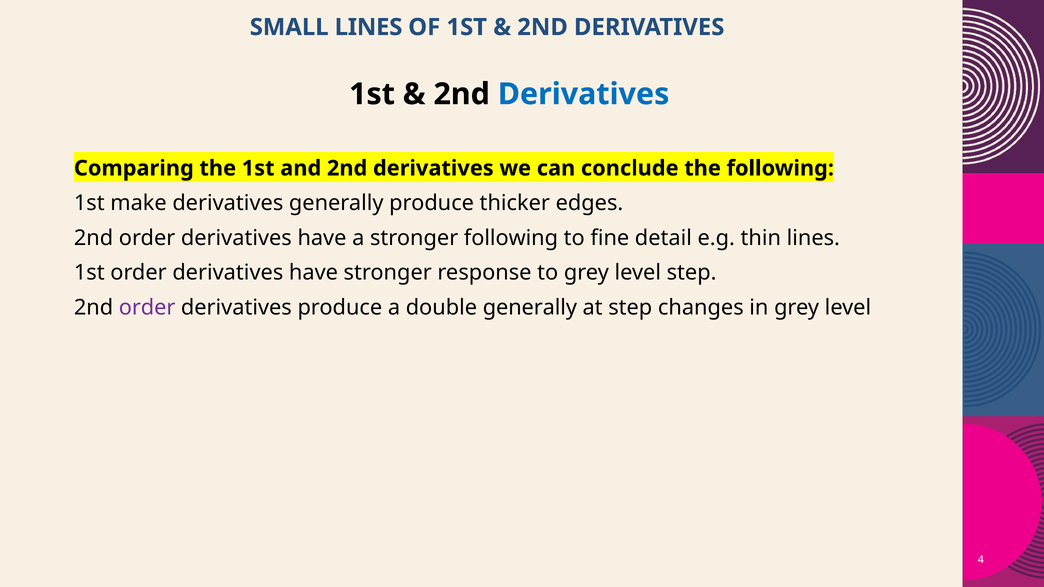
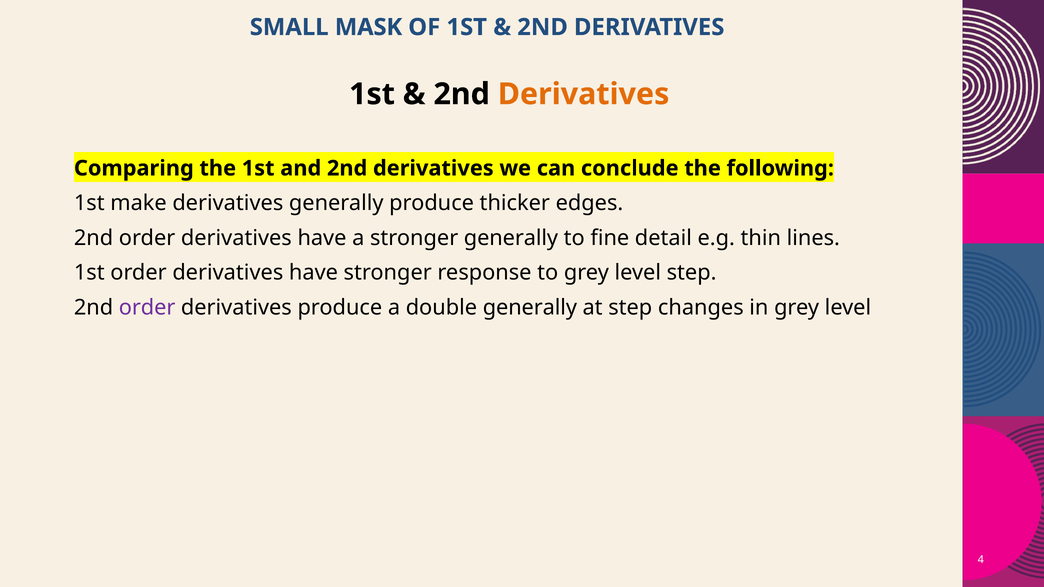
SMALL LINES: LINES -> MASK
Derivatives at (584, 94) colour: blue -> orange
stronger following: following -> generally
